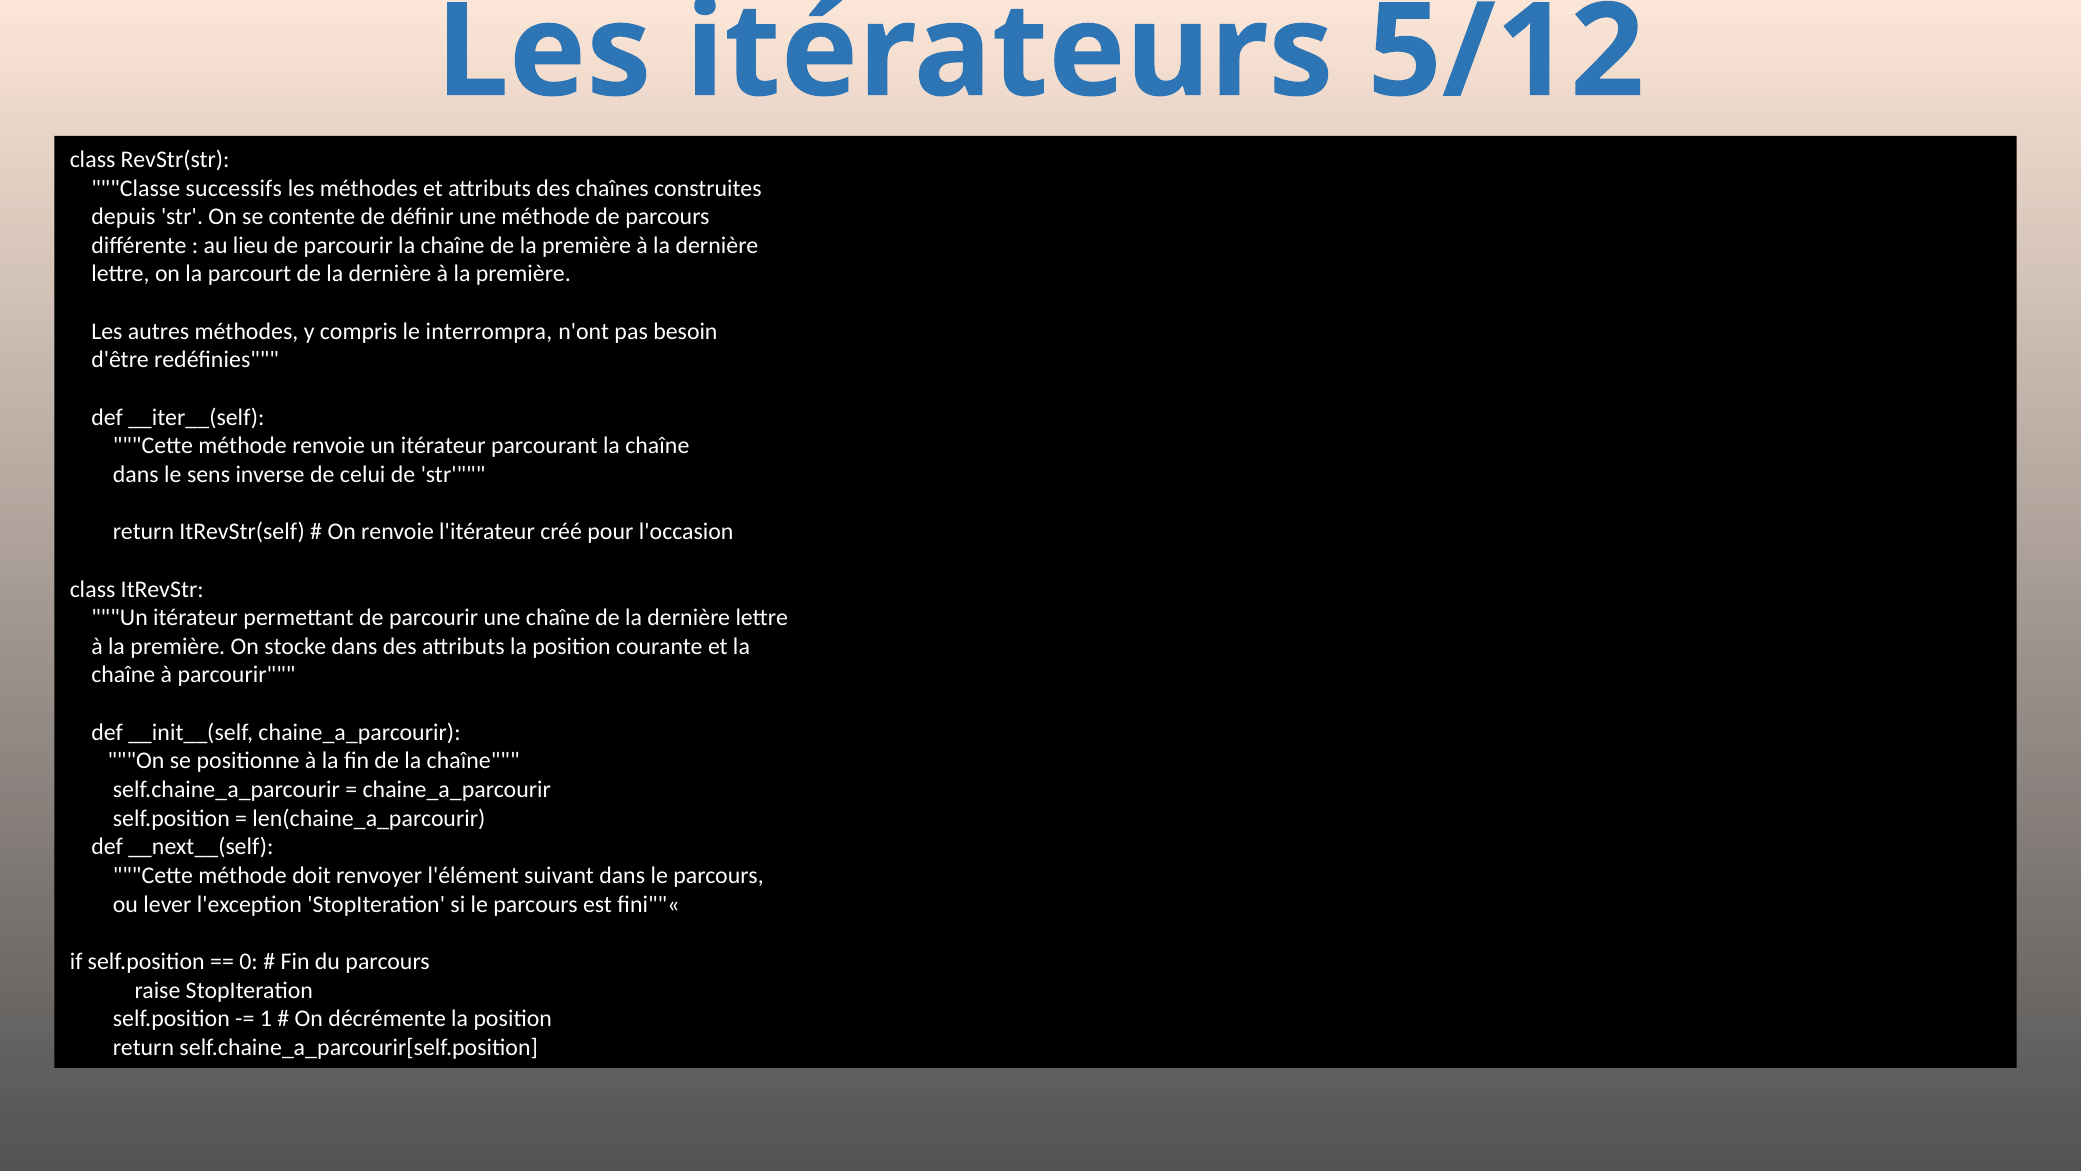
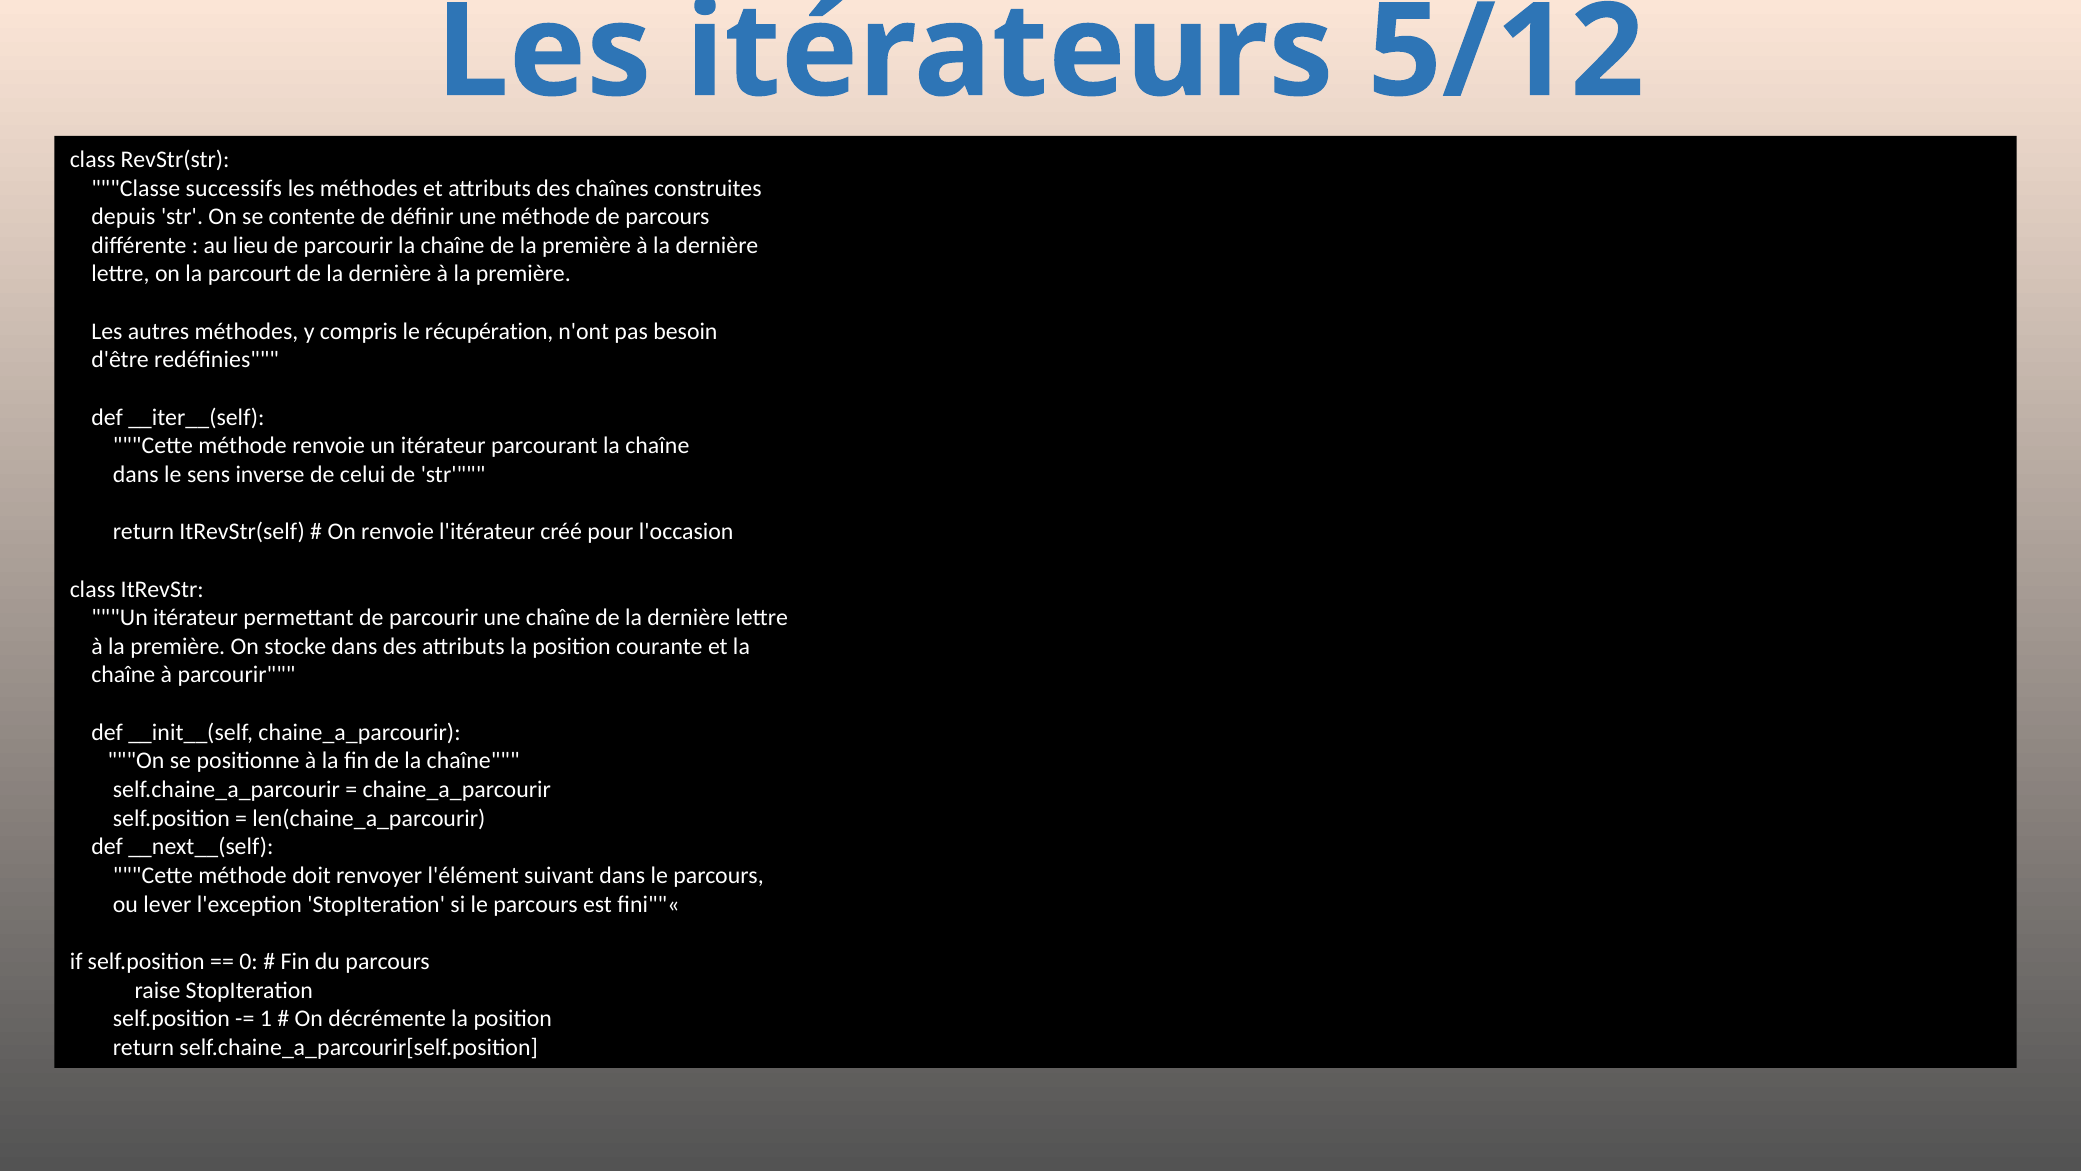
interrompra: interrompra -> récupération
